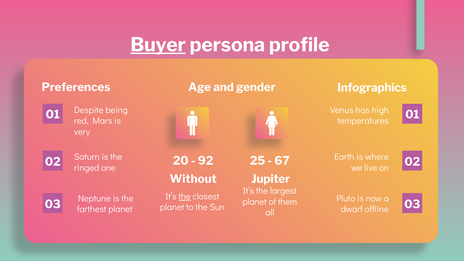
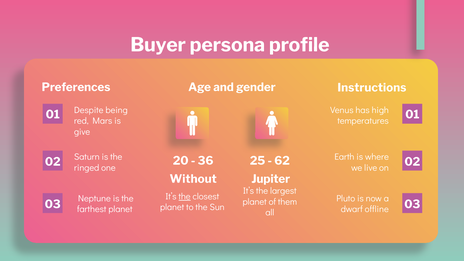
Buyer underline: present -> none
Infographics: Infographics -> Instructions
very: very -> give
92: 92 -> 36
67: 67 -> 62
